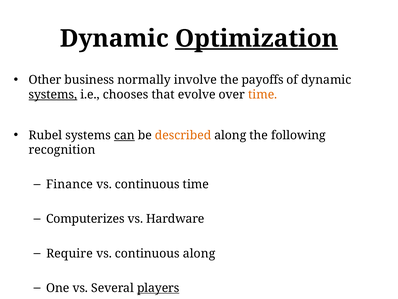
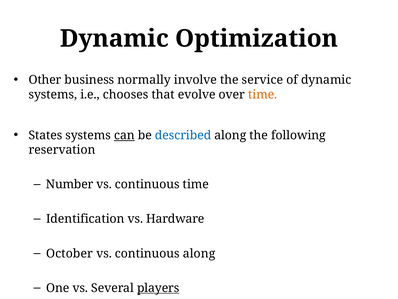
Optimization underline: present -> none
payoffs: payoffs -> service
systems at (53, 94) underline: present -> none
Rubel: Rubel -> States
described colour: orange -> blue
recognition: recognition -> reservation
Finance: Finance -> Number
Computerizes: Computerizes -> Identification
Require: Require -> October
